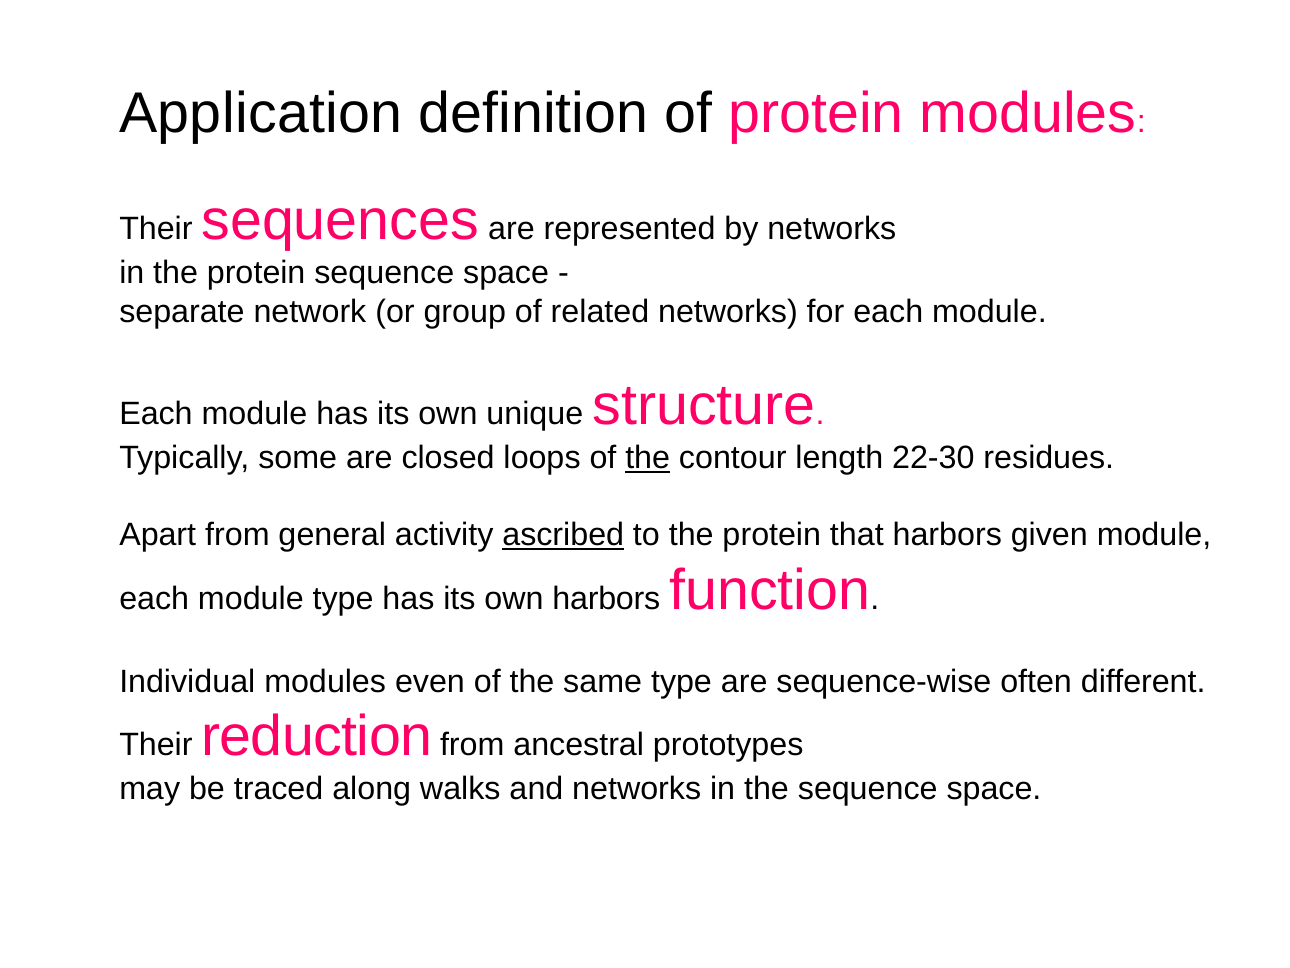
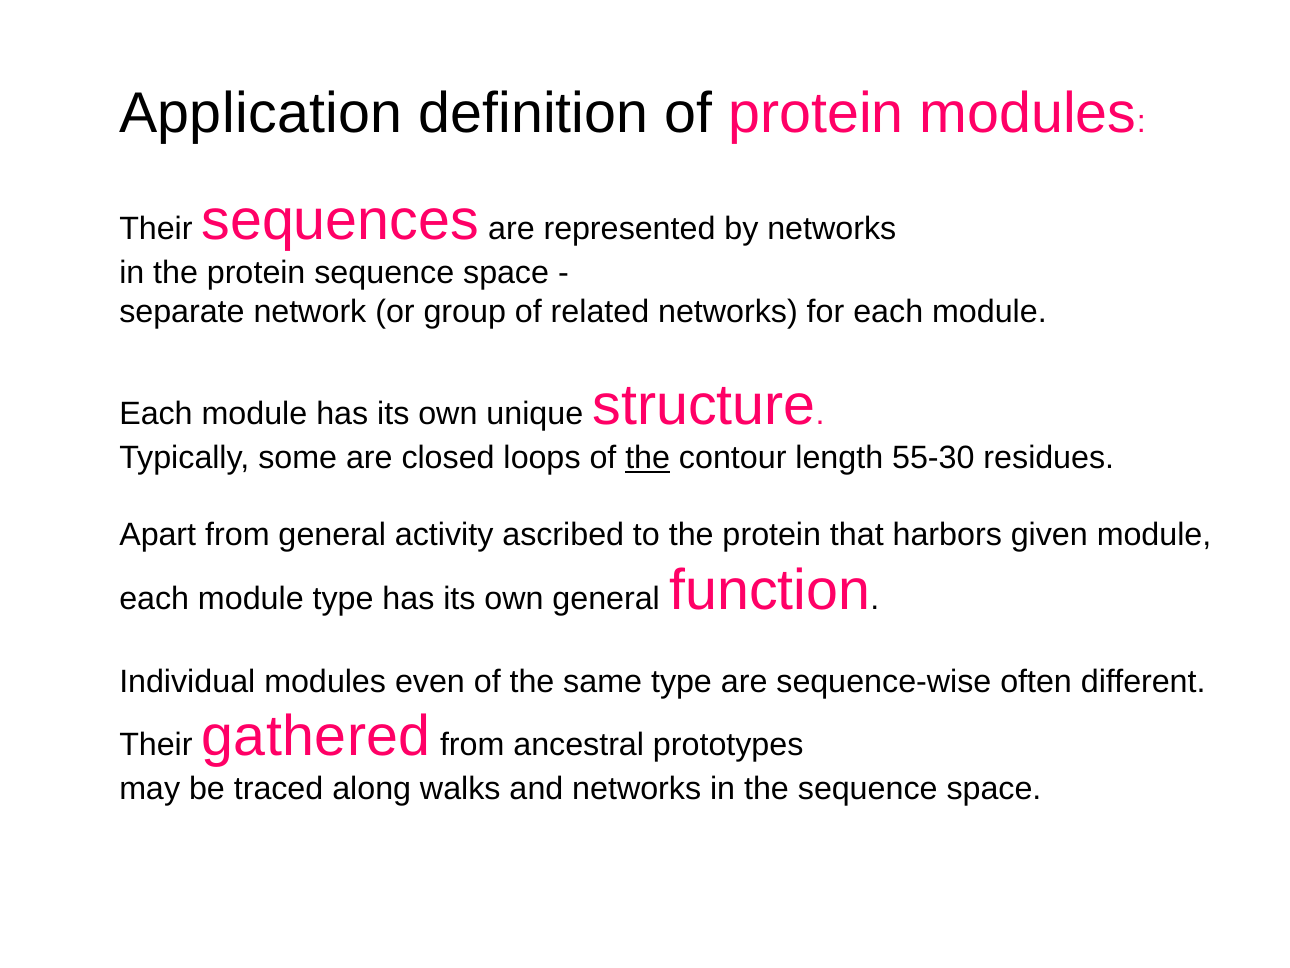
22-30: 22-30 -> 55-30
ascribed underline: present -> none
own harbors: harbors -> general
reduction: reduction -> gathered
